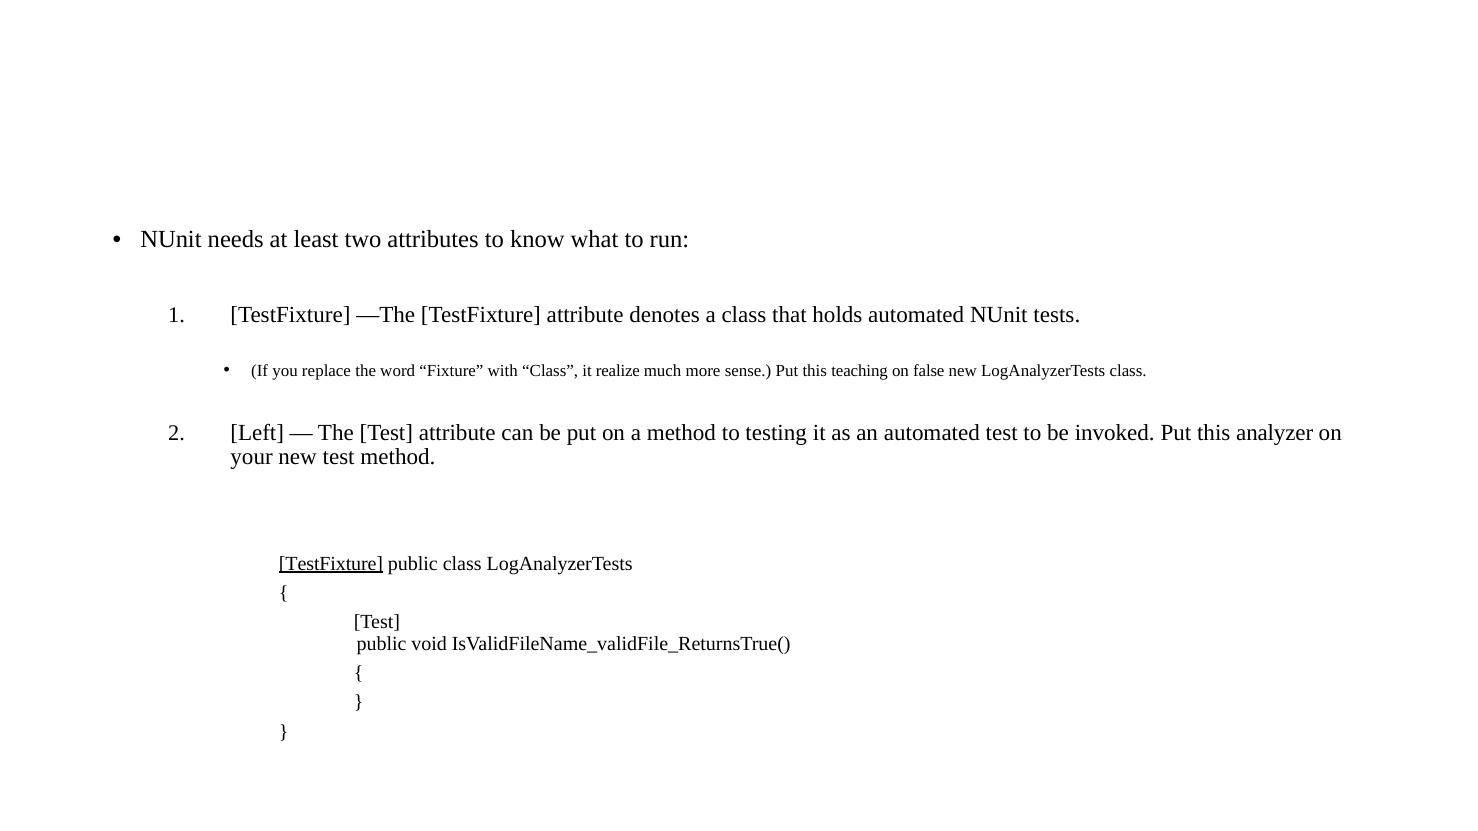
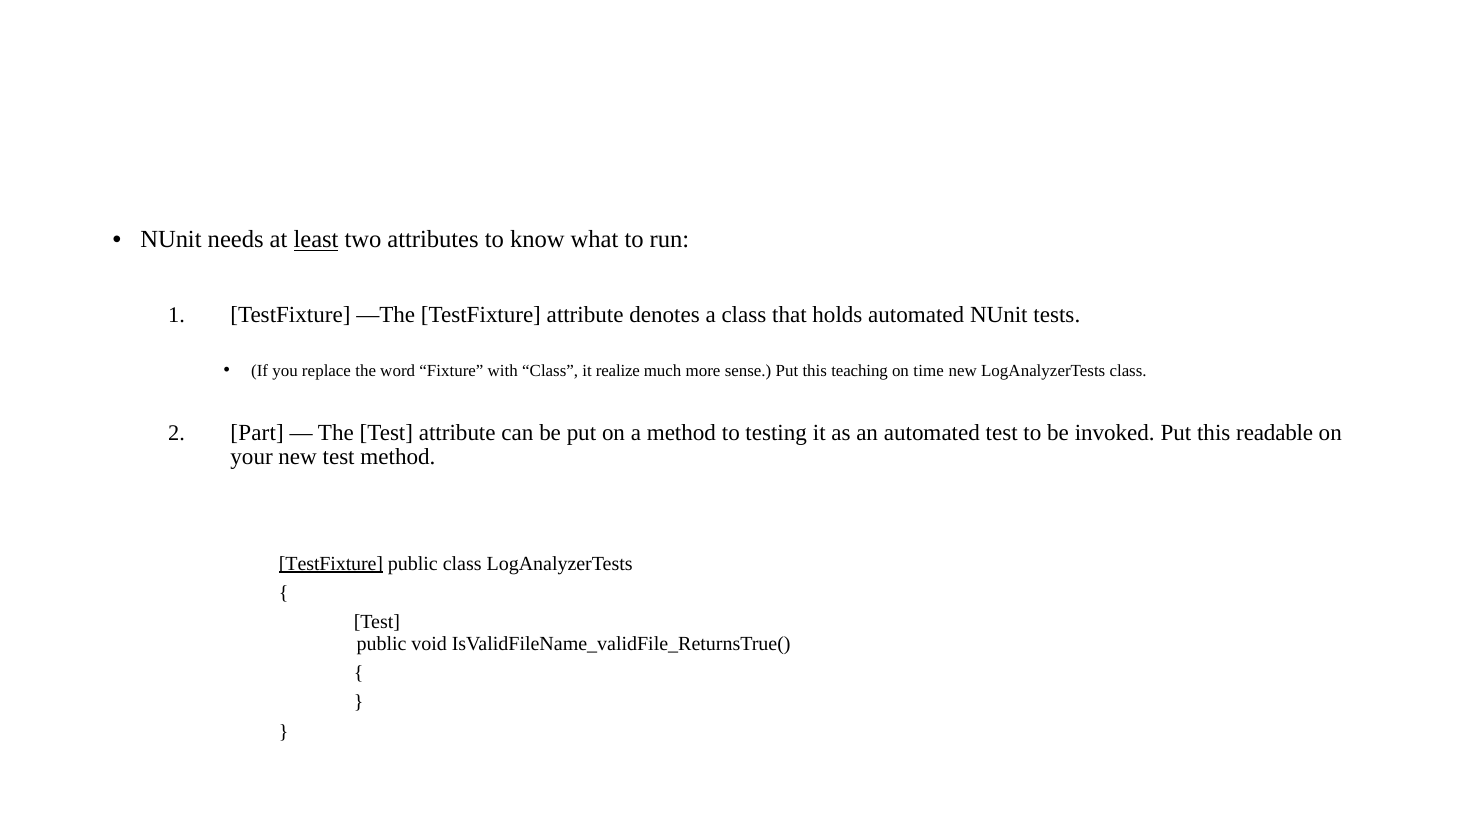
least underline: none -> present
false: false -> time
Left: Left -> Part
analyzer: analyzer -> readable
